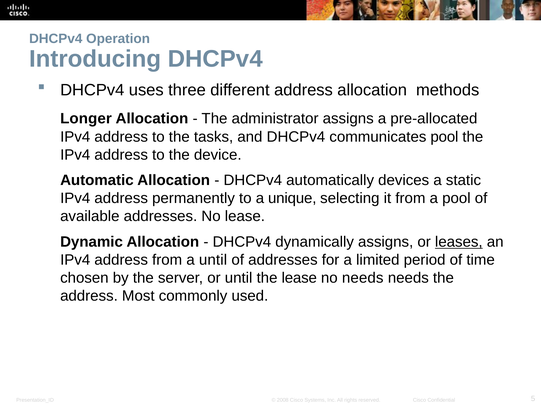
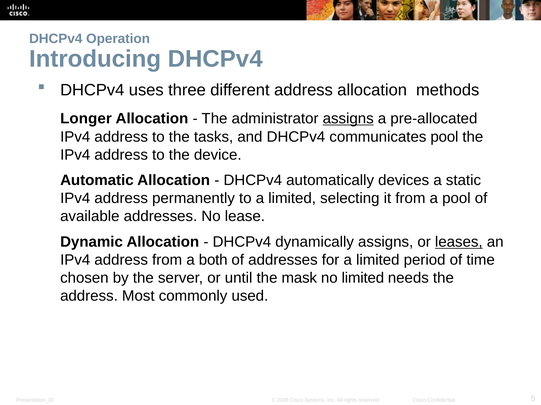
assigns at (348, 119) underline: none -> present
to a unique: unique -> limited
a until: until -> both
the lease: lease -> mask
no needs: needs -> limited
